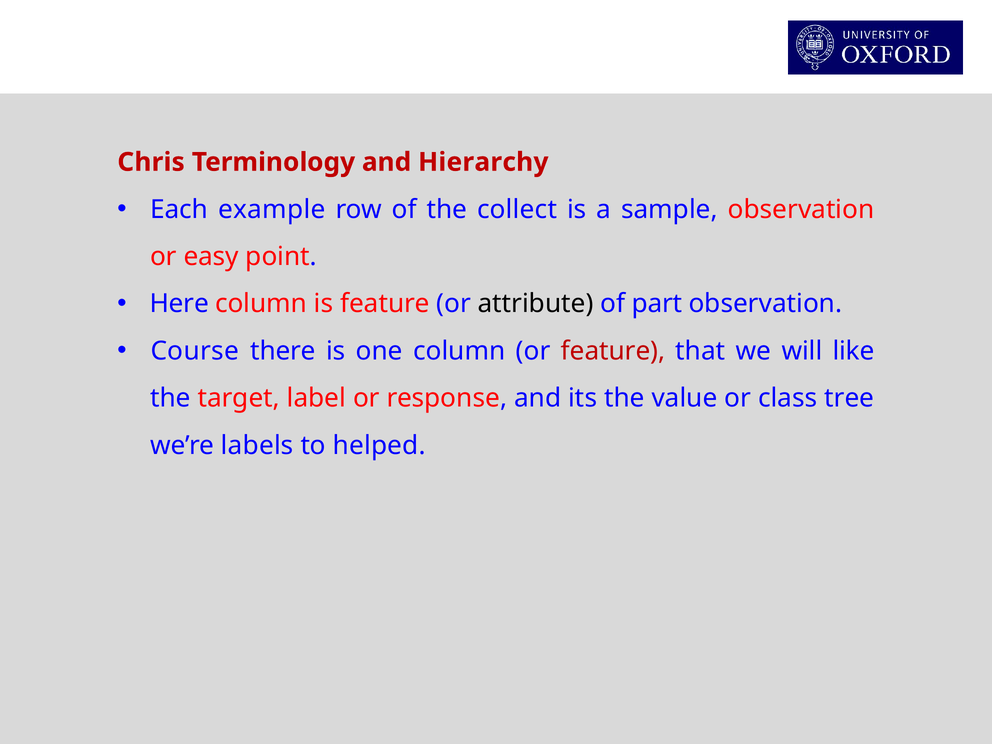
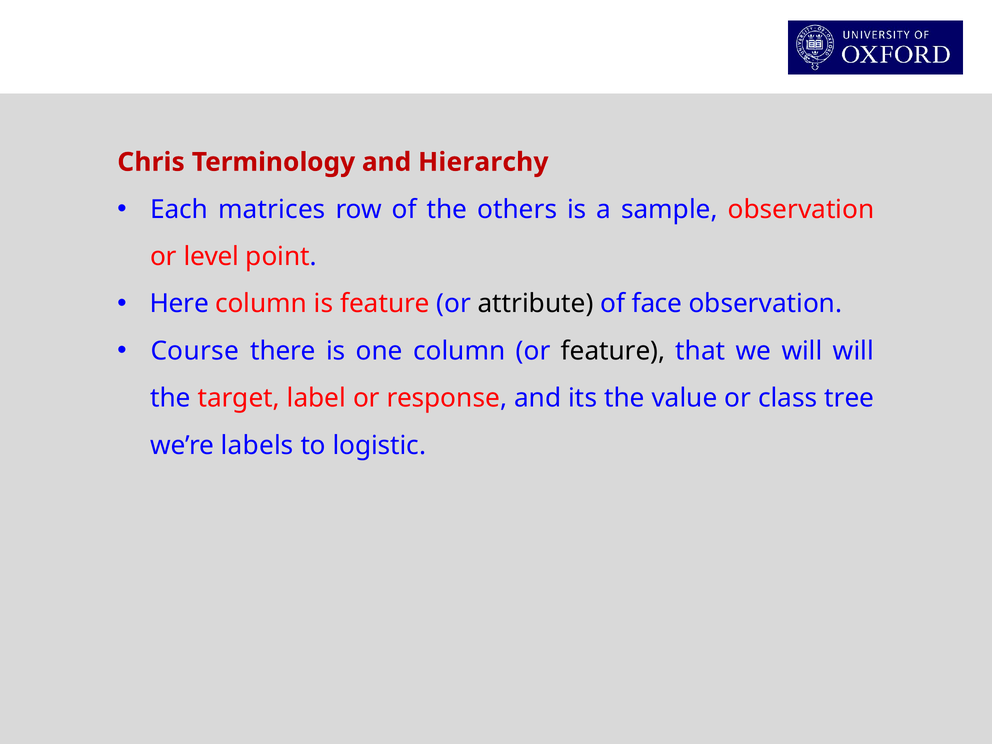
example: example -> matrices
collect: collect -> others
easy: easy -> level
part: part -> face
feature at (613, 351) colour: red -> black
will like: like -> will
helped: helped -> logistic
